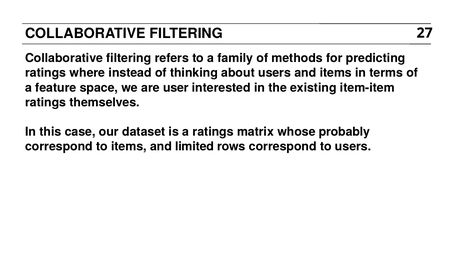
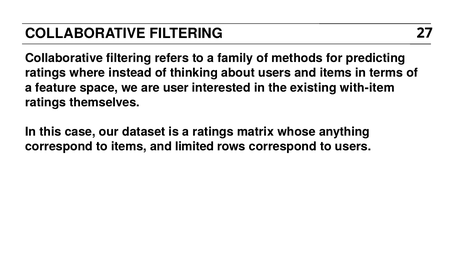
item-item: item-item -> with-item
probably: probably -> anything
